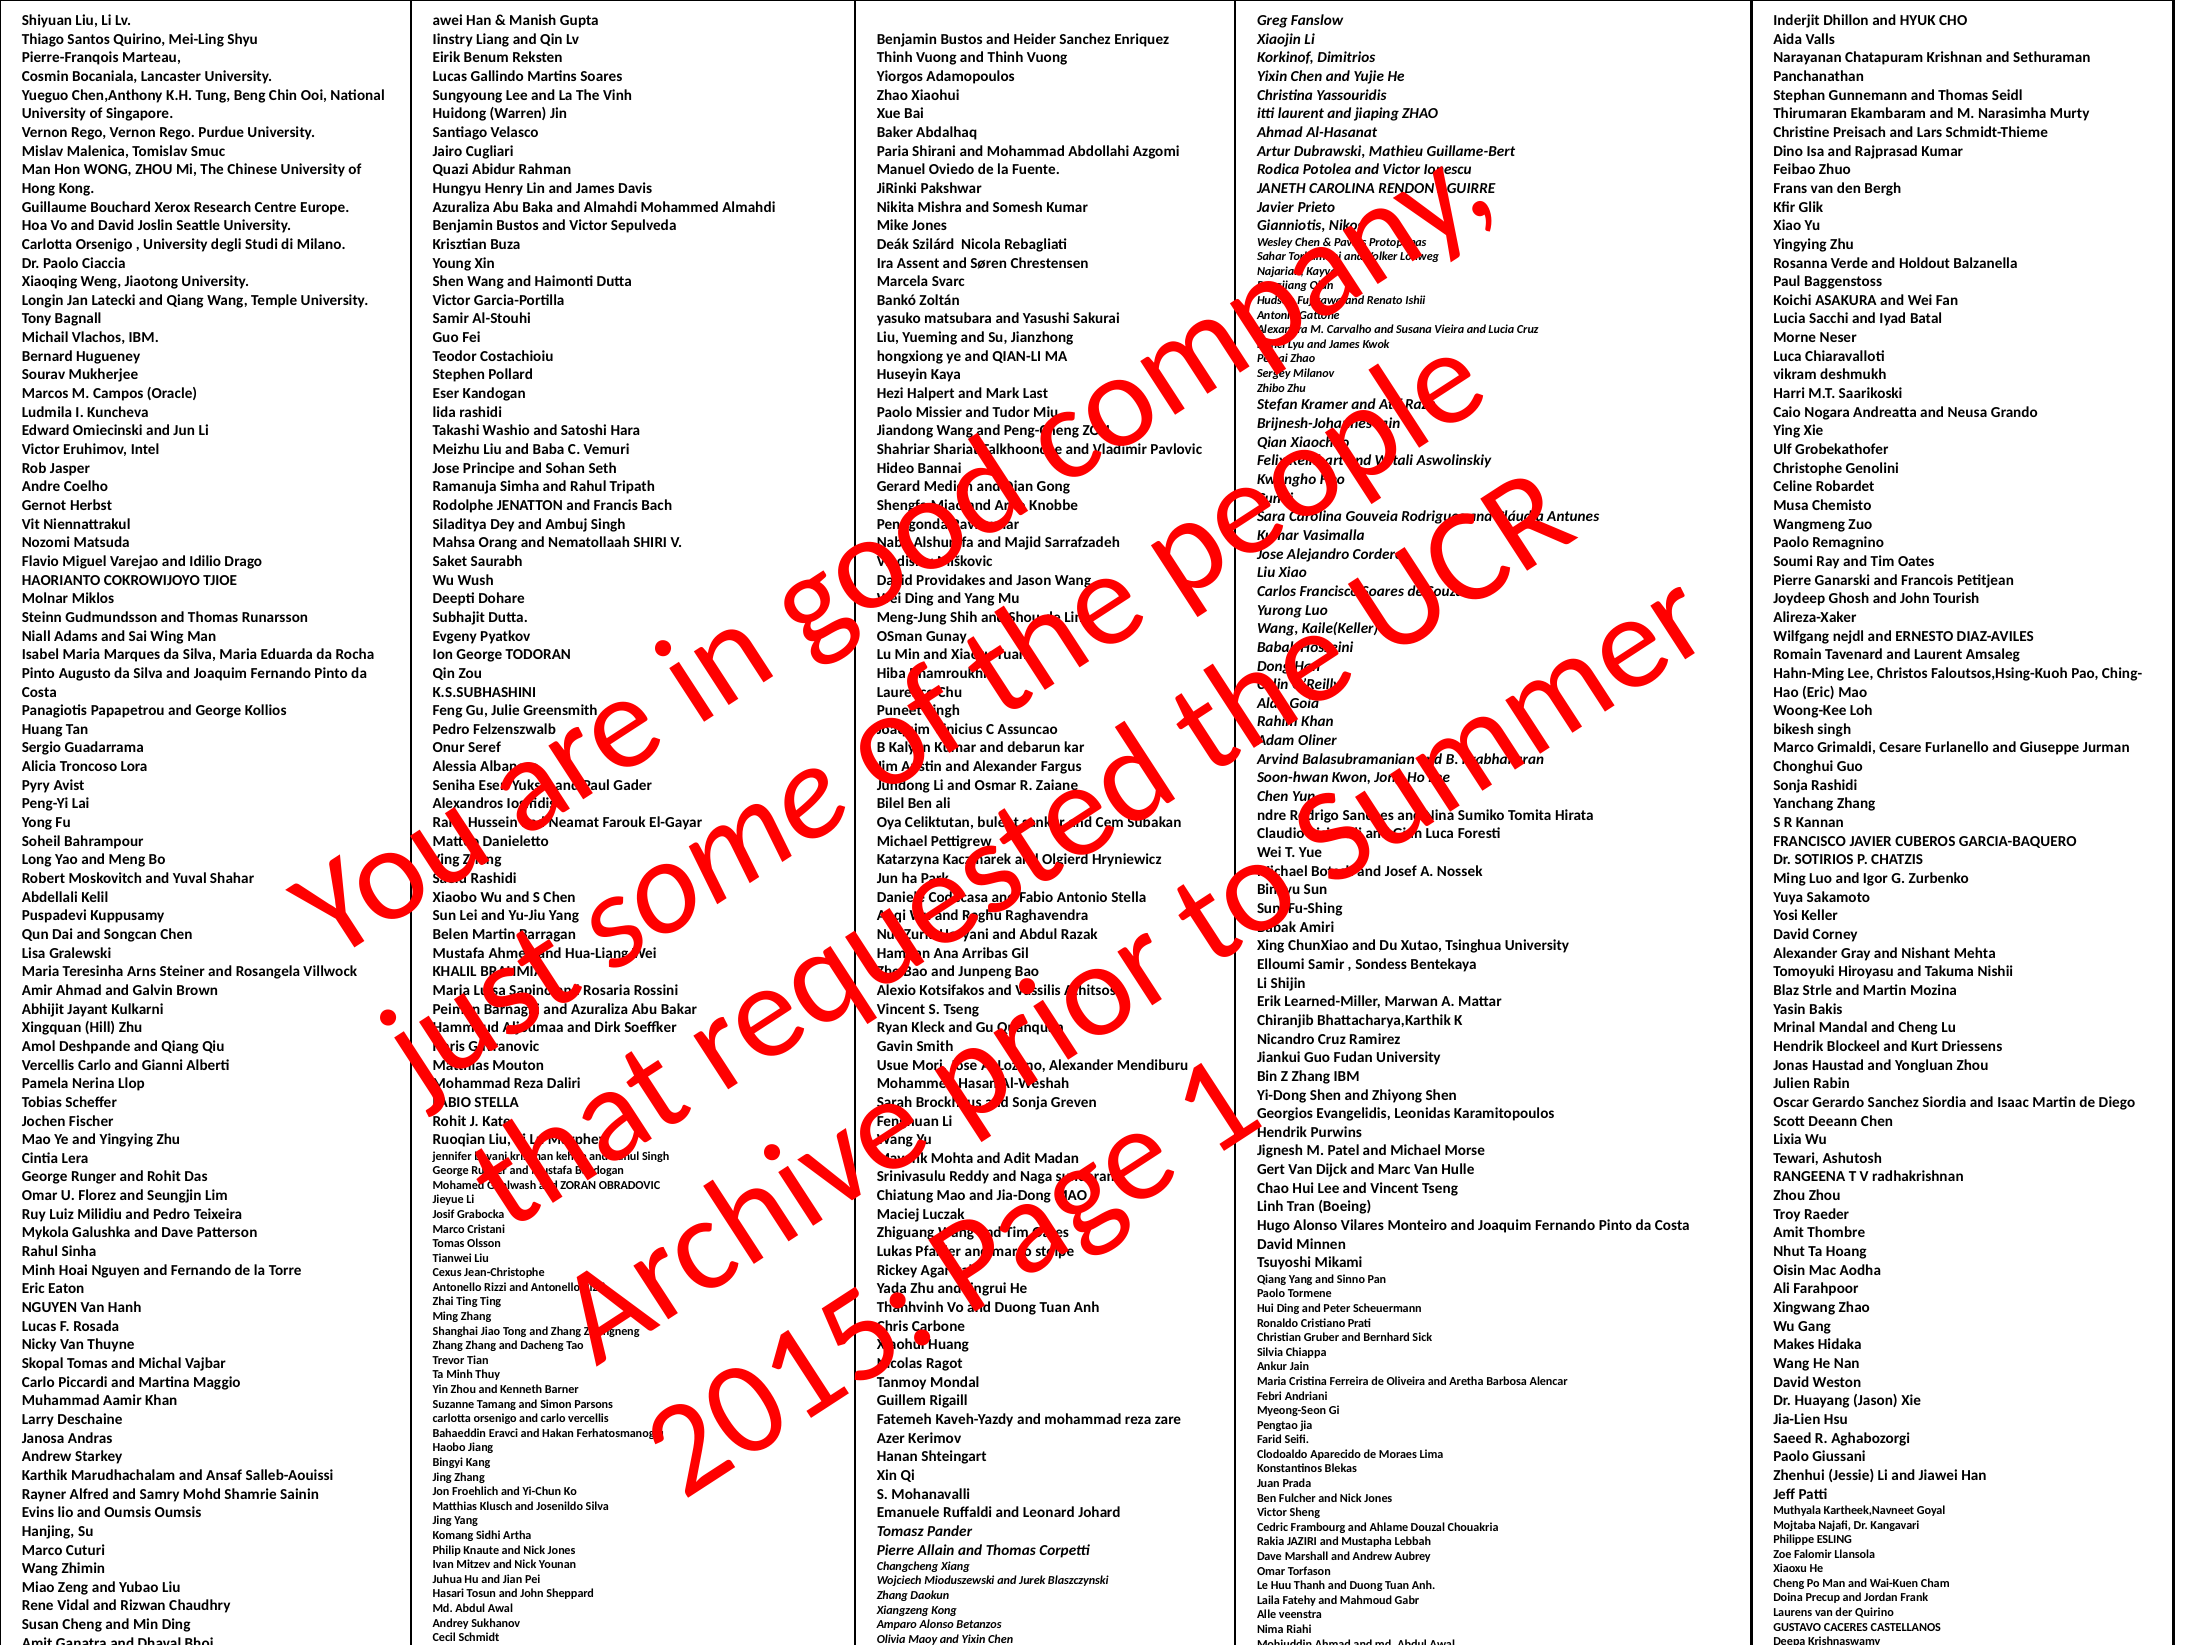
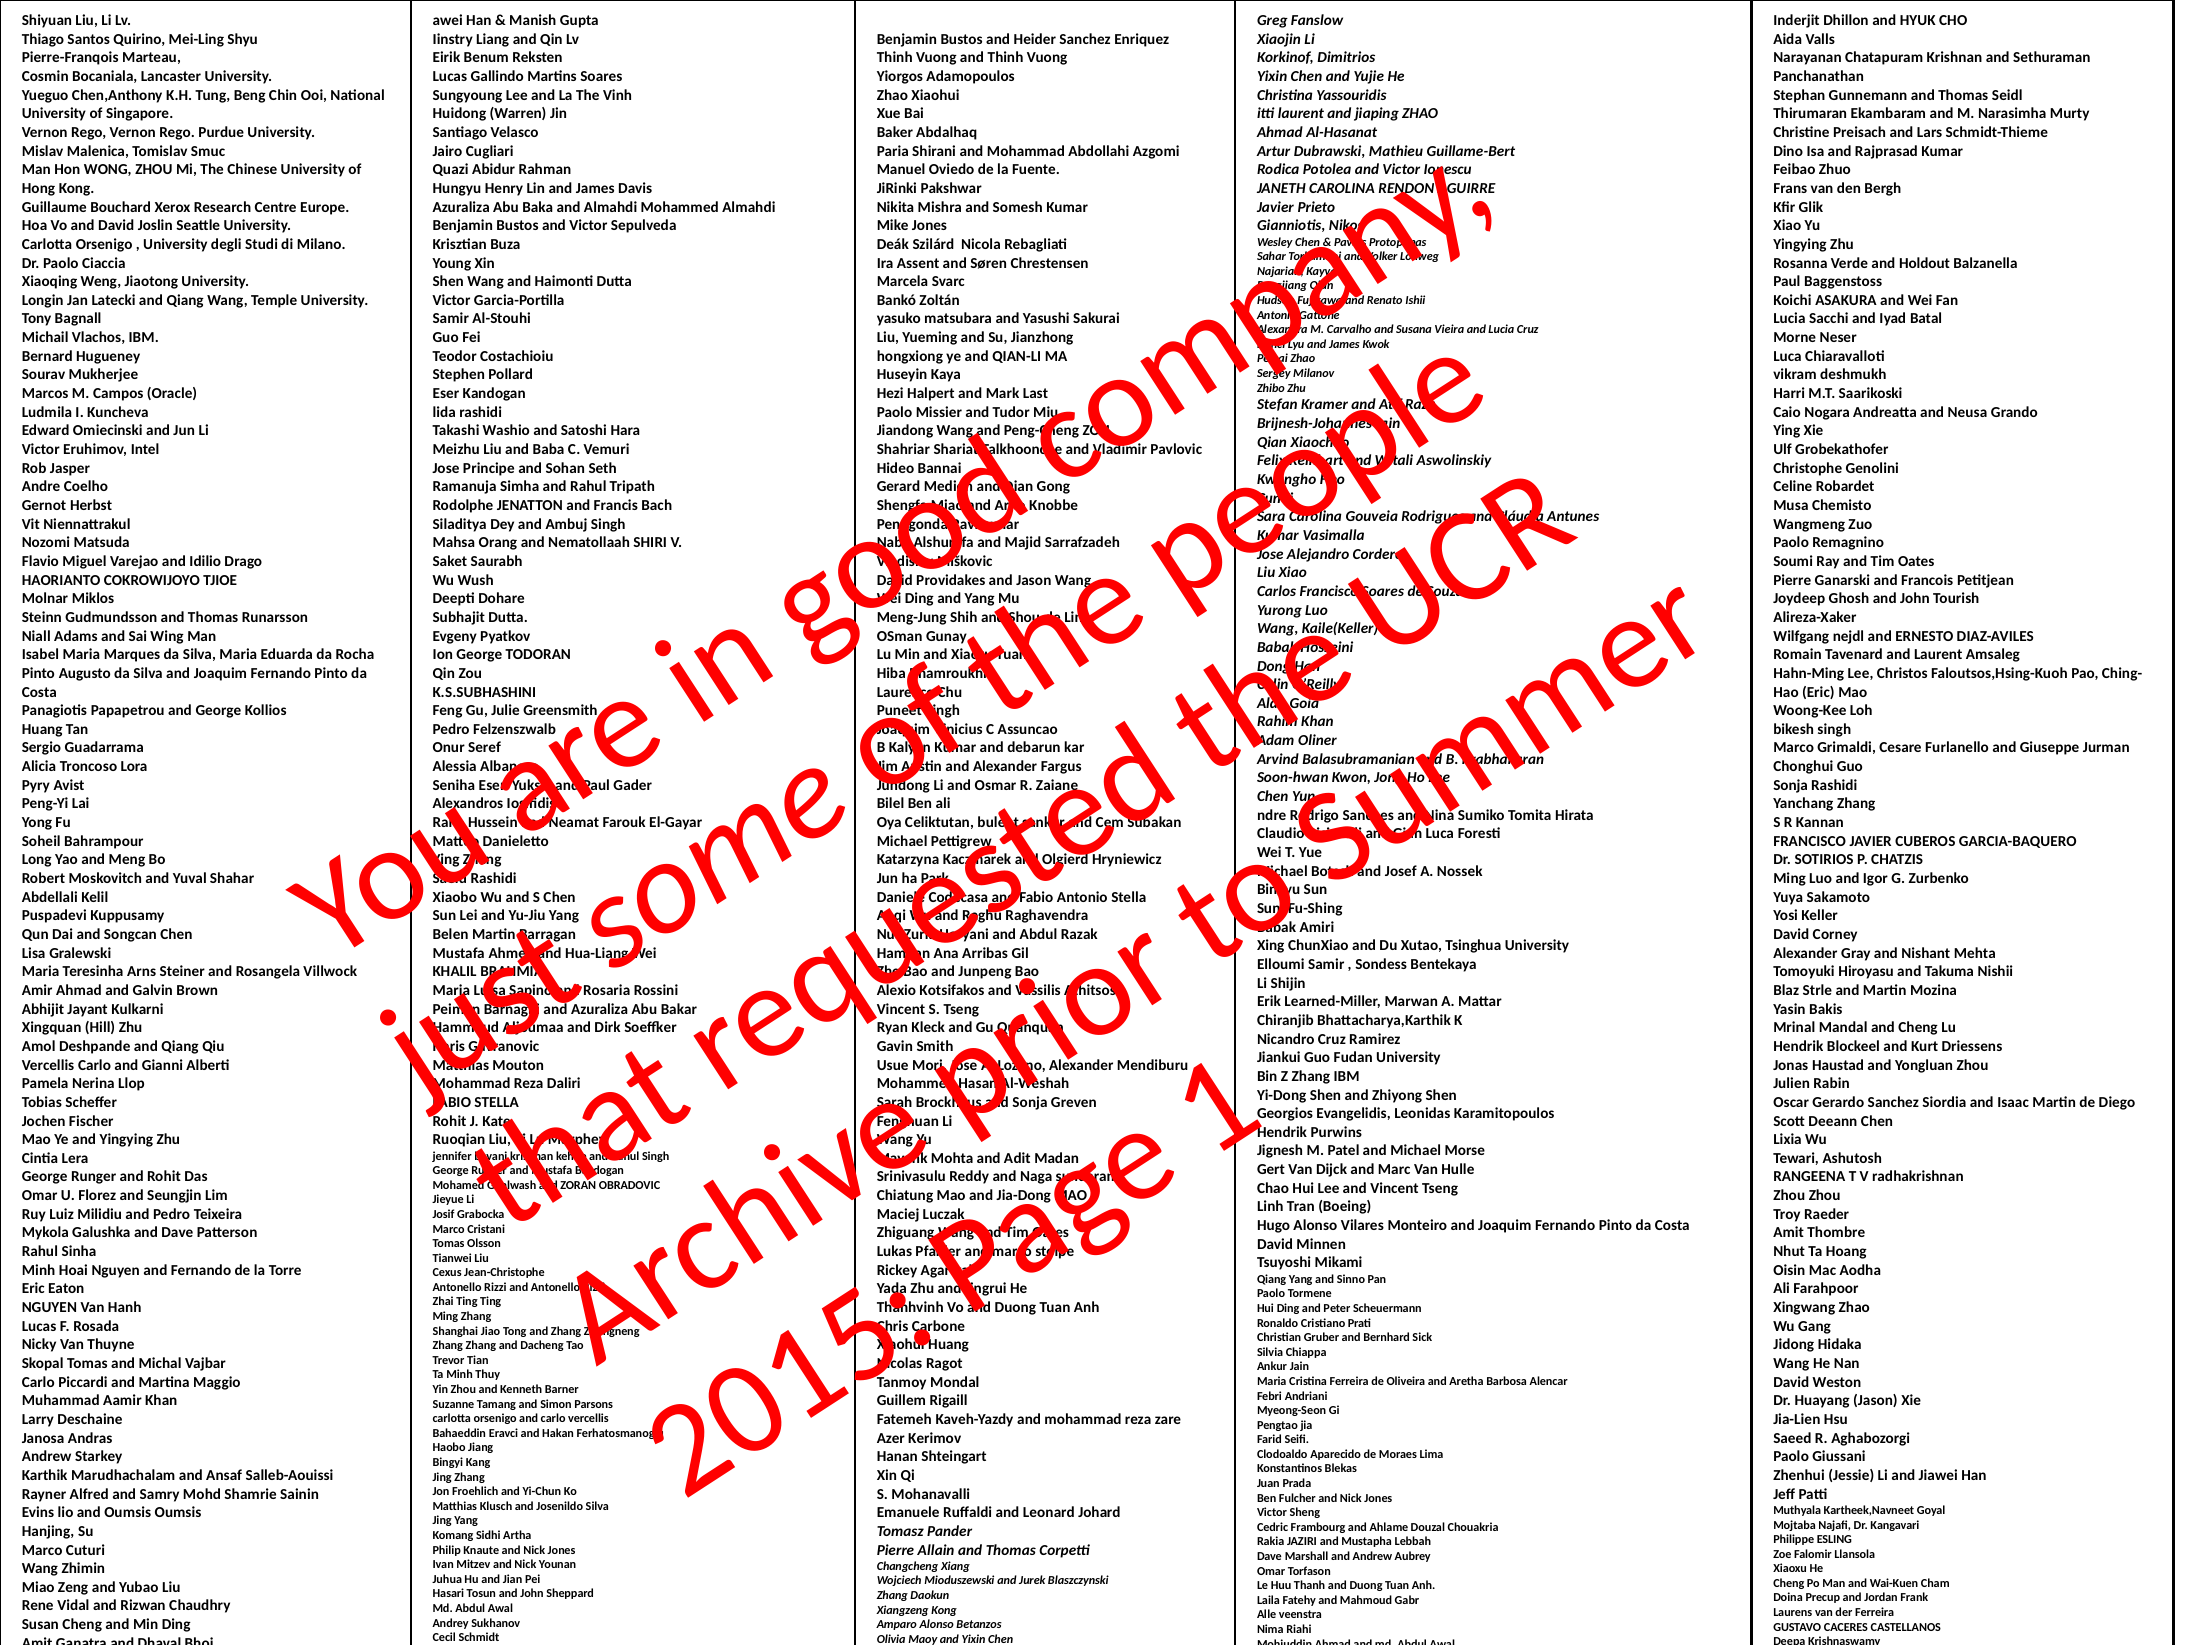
Makes: Makes -> Jidong
der Quirino: Quirino -> Ferreira
